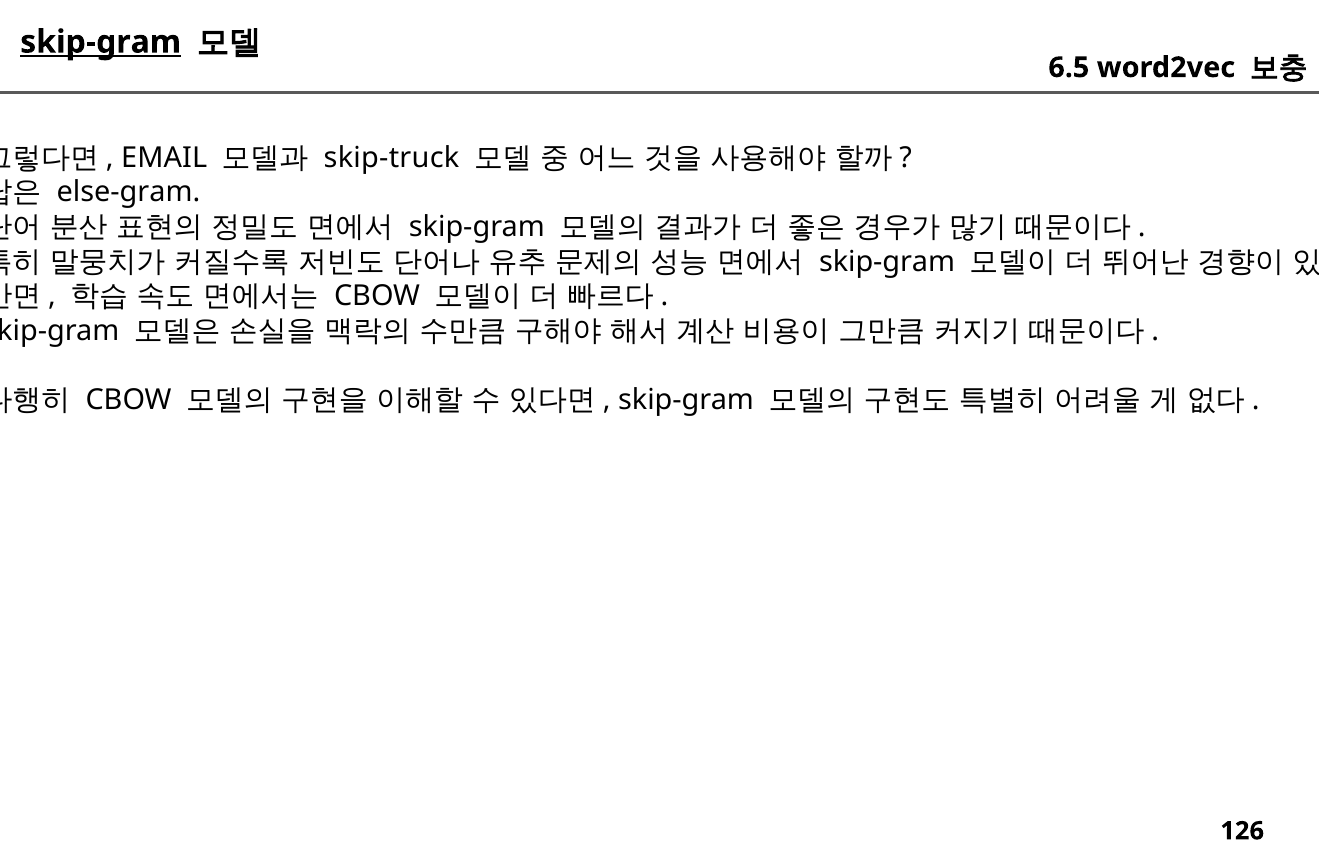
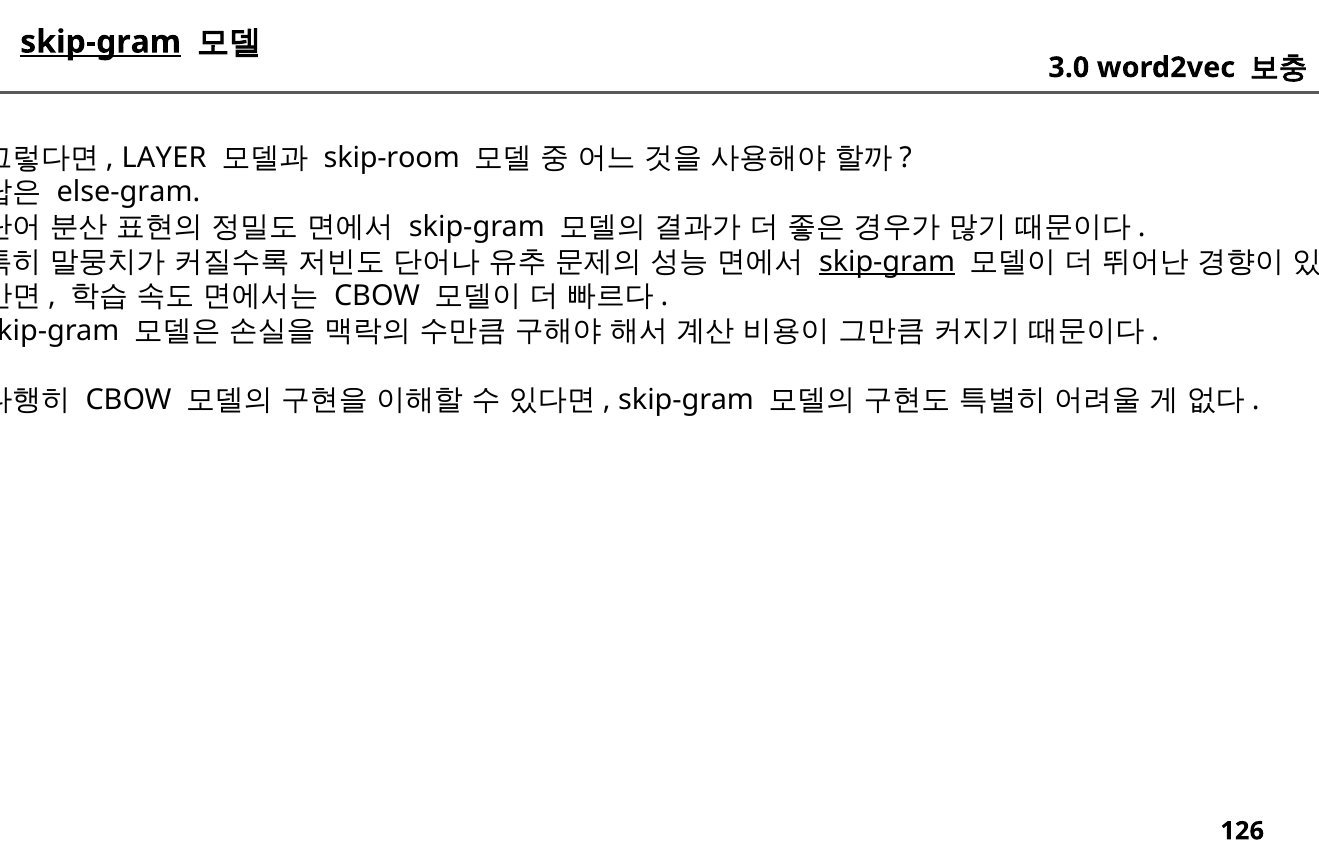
6.5: 6.5 -> 3.0
EMAIL: EMAIL -> LAYER
skip-truck: skip-truck -> skip-room
skip-gram at (887, 262) underline: none -> present
